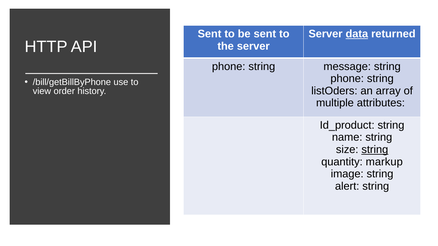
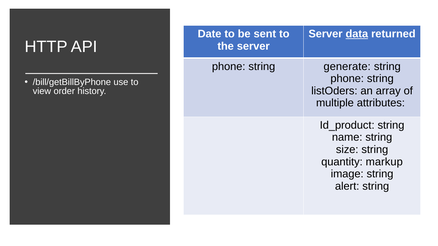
Sent at (210, 34): Sent -> Date
message: message -> generate
string at (375, 150) underline: present -> none
